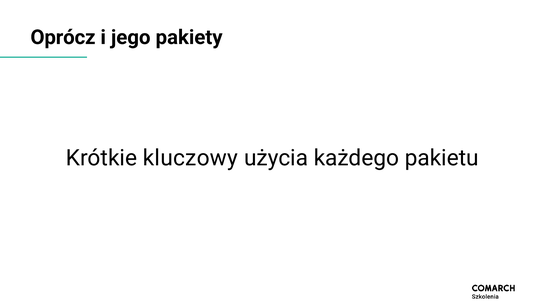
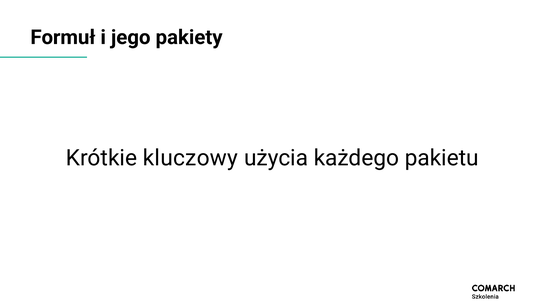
Oprócz: Oprócz -> Formuł
